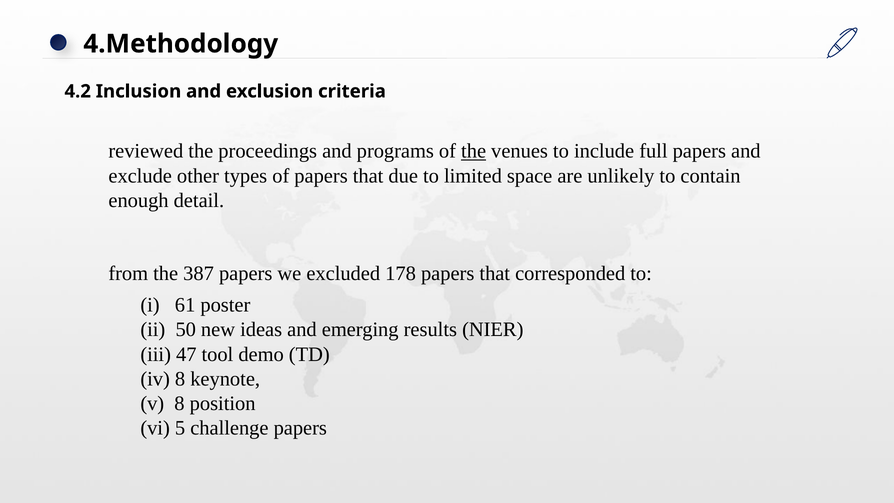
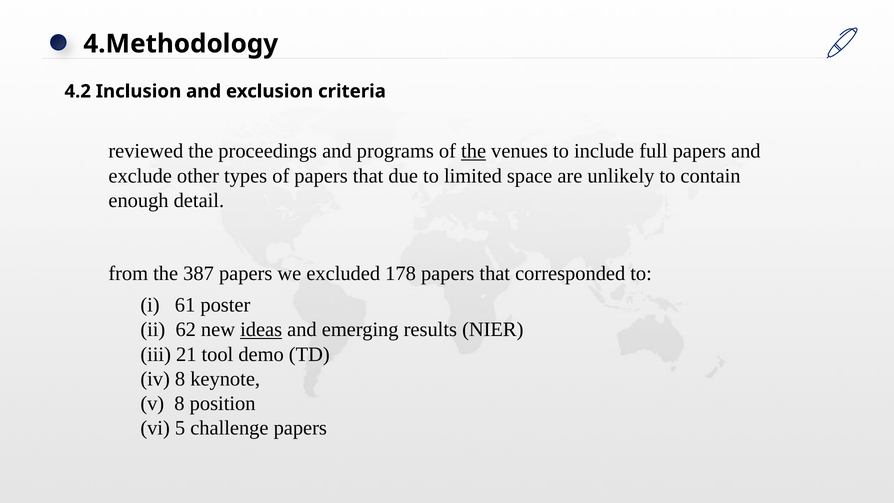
50: 50 -> 62
ideas underline: none -> present
47: 47 -> 21
